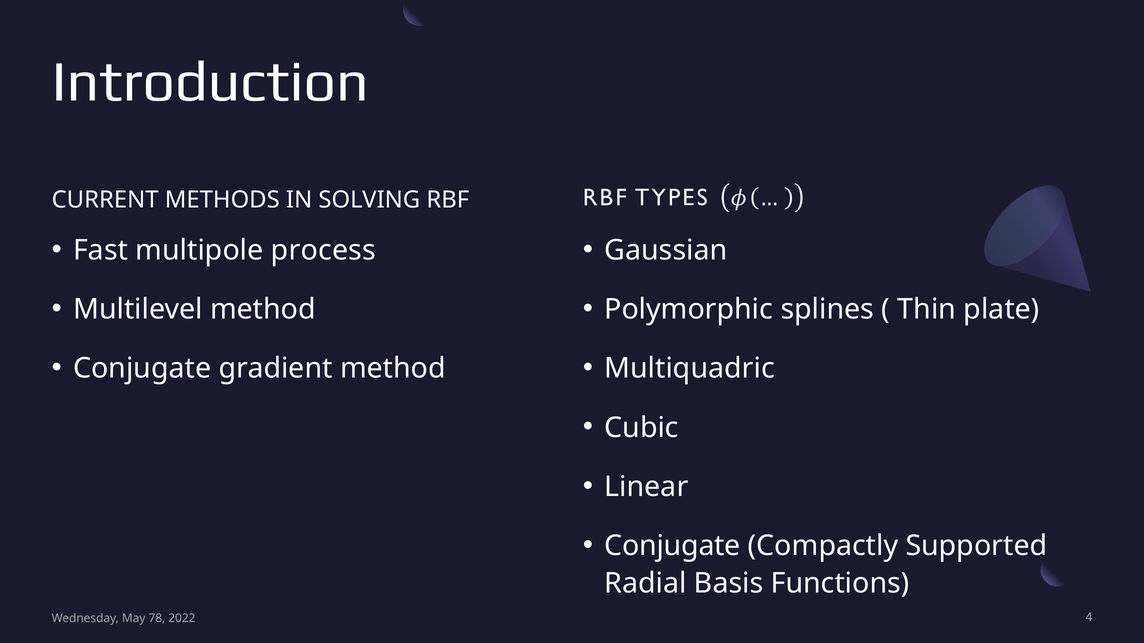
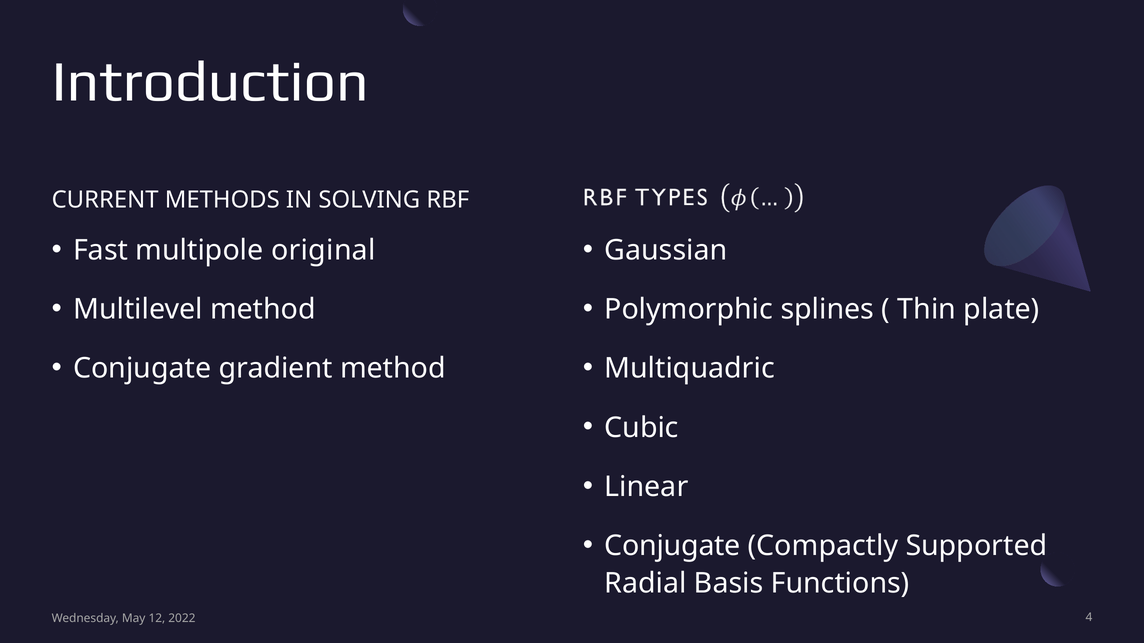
process: process -> original
78: 78 -> 12
